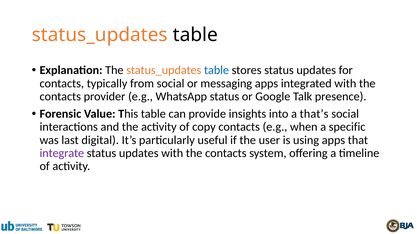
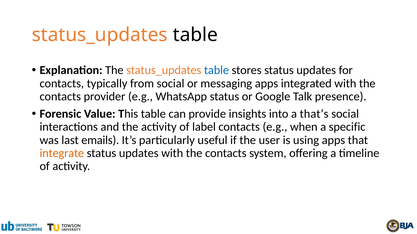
copy: copy -> label
digital: digital -> emails
integrate colour: purple -> orange
